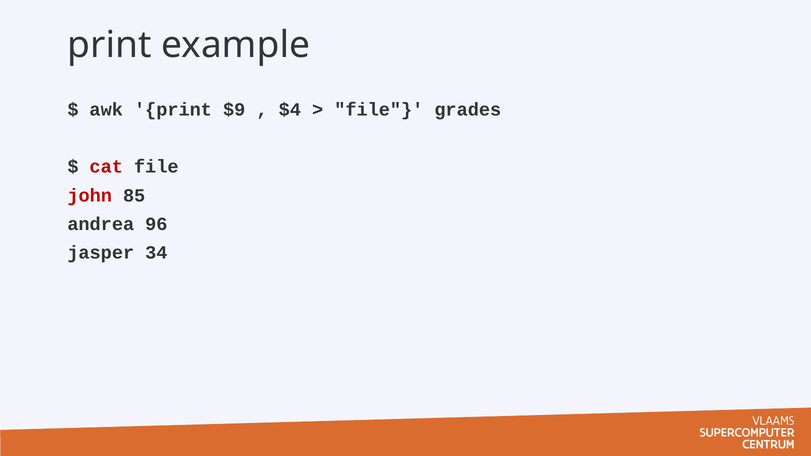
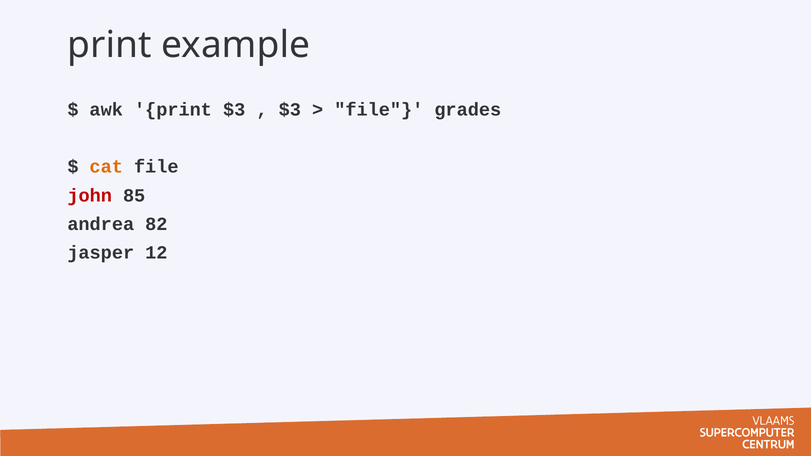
print $9: $9 -> $3
$4 at (290, 110): $4 -> $3
cat colour: red -> orange
96: 96 -> 82
34: 34 -> 12
